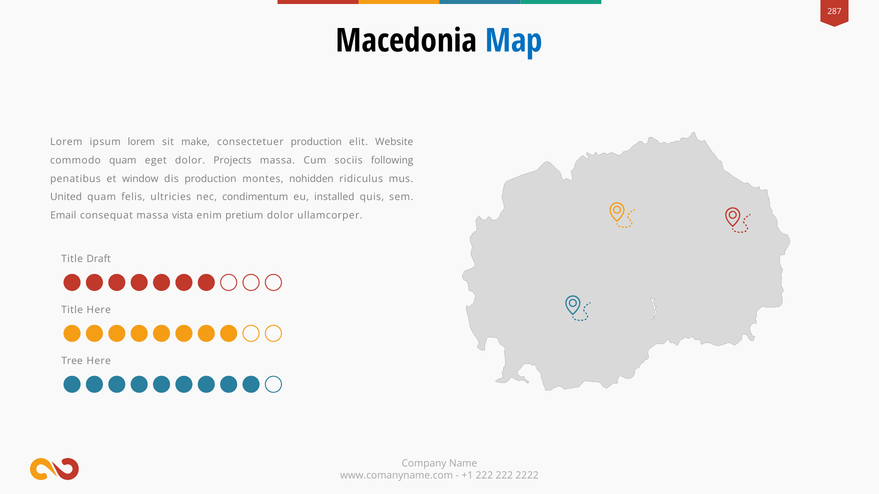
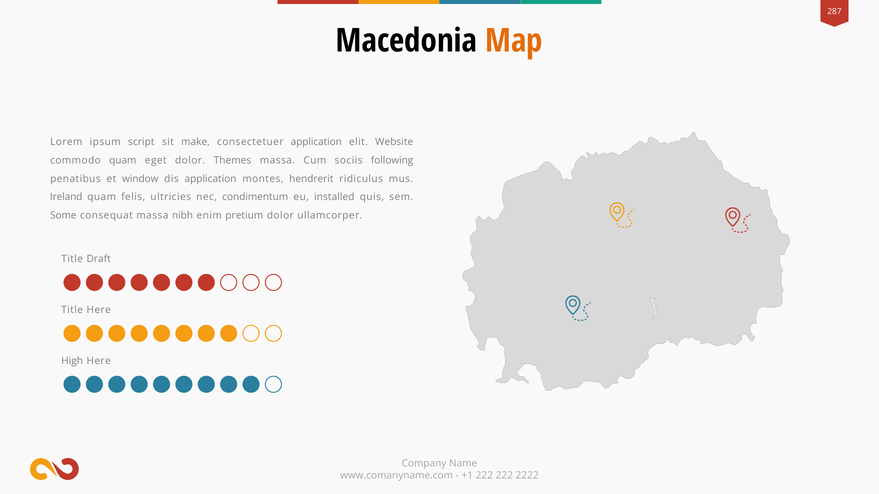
Map colour: blue -> orange
ipsum lorem: lorem -> script
consectetuer production: production -> application
Projects: Projects -> Themes
dis production: production -> application
nohidden: nohidden -> hendrerit
United: United -> Ireland
Email: Email -> Some
vista: vista -> nibh
Tree: Tree -> High
